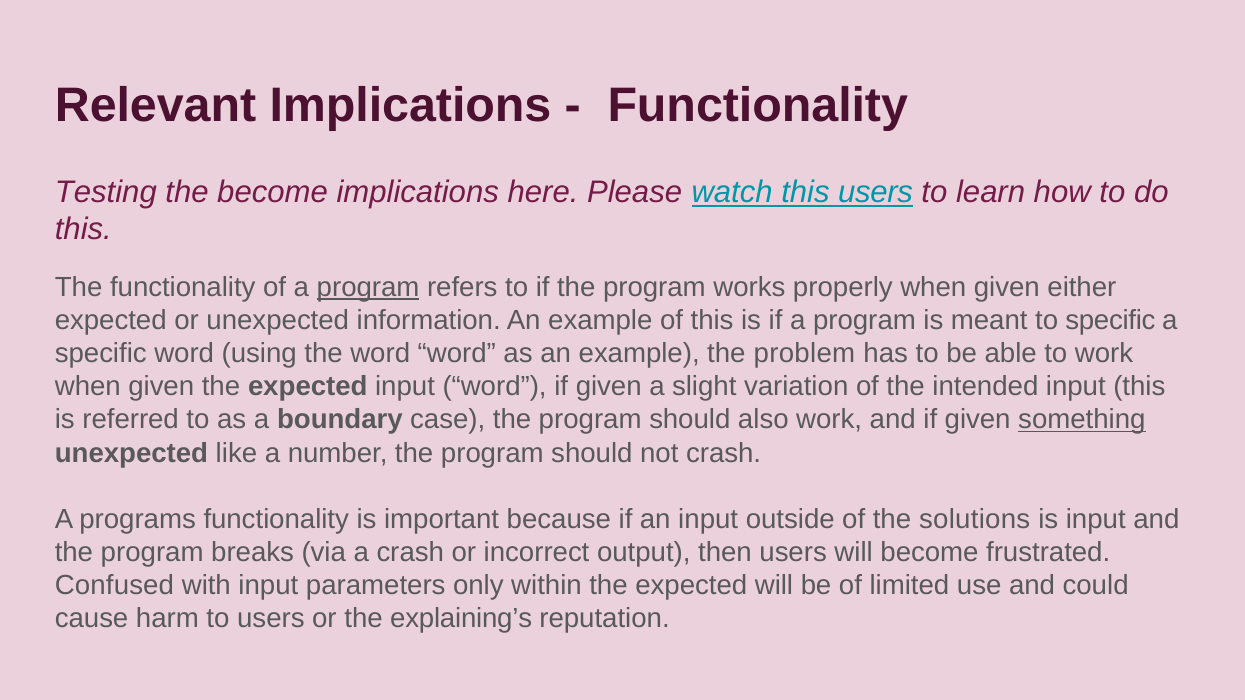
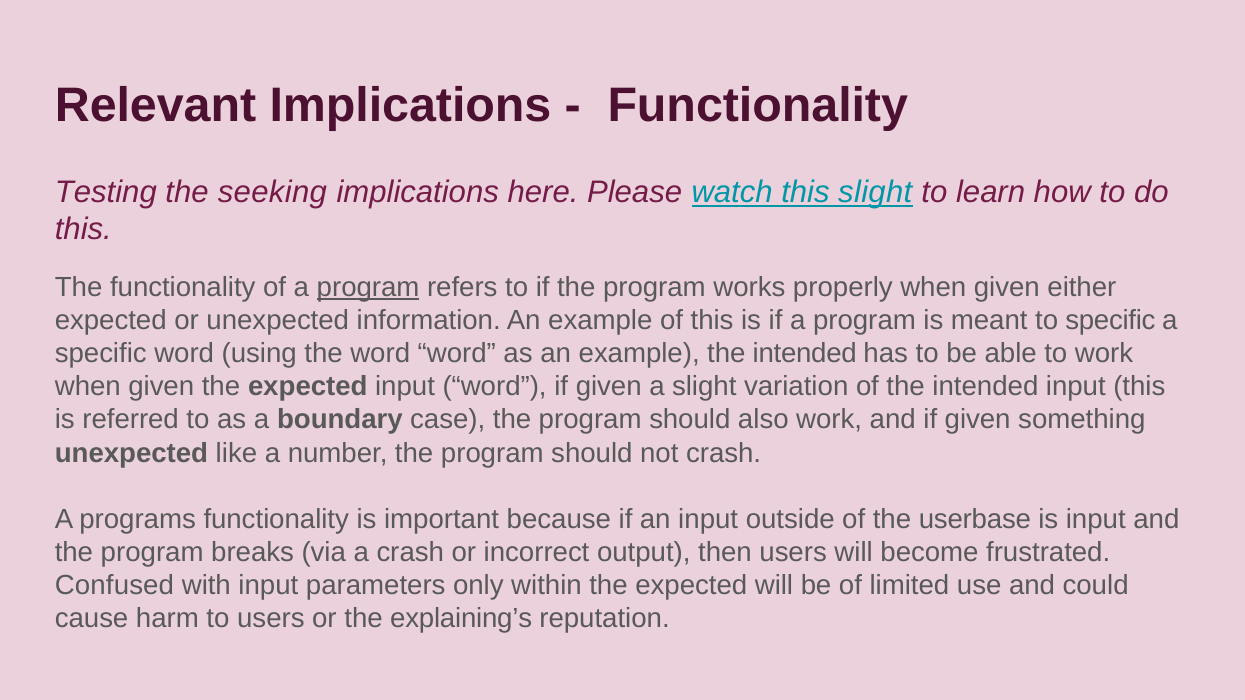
the become: become -> seeking
this users: users -> slight
example the problem: problem -> intended
something underline: present -> none
solutions: solutions -> userbase
